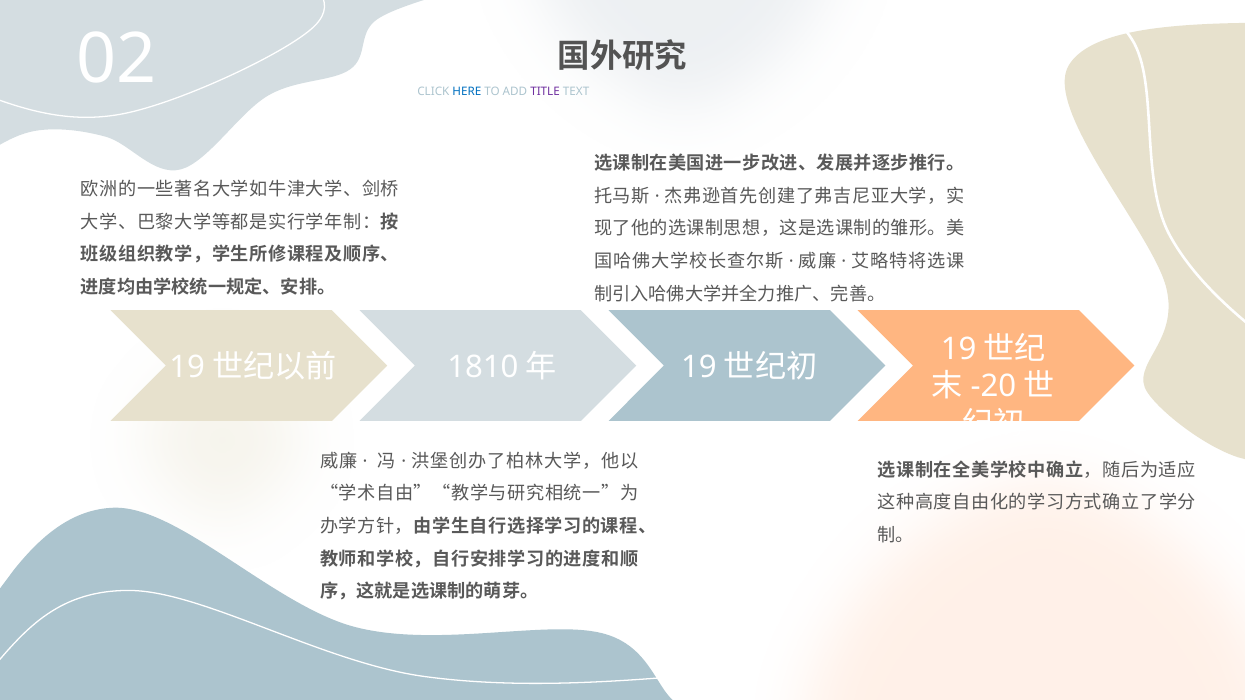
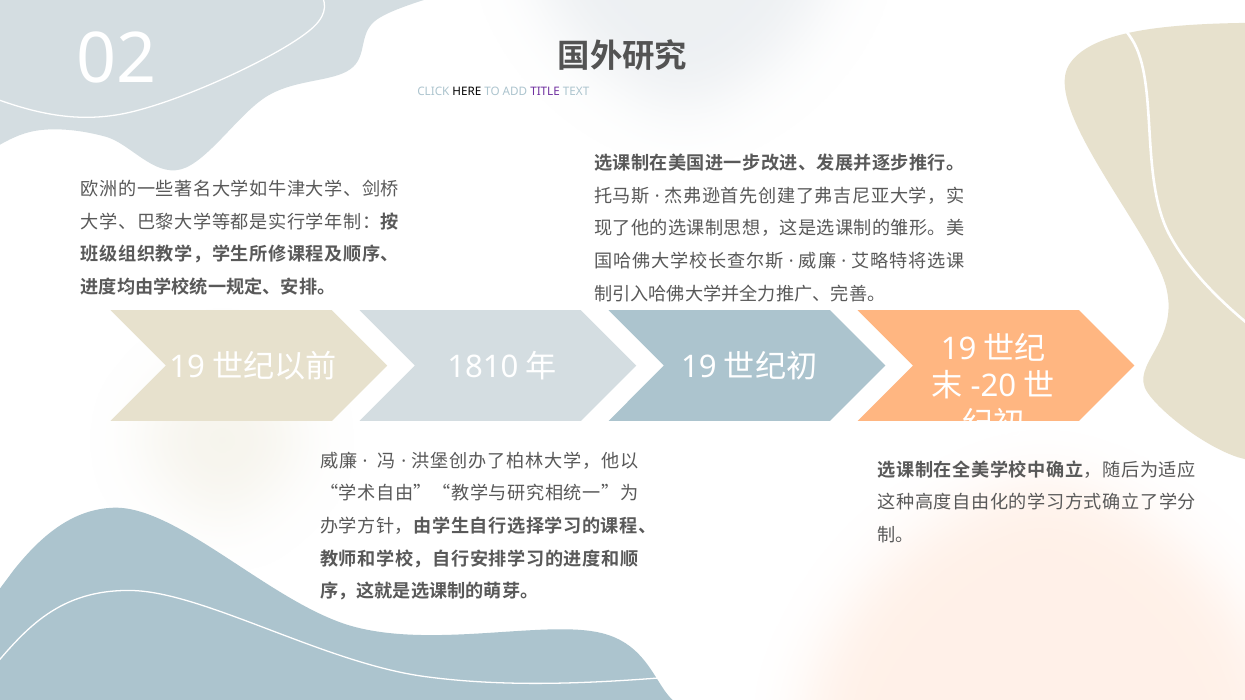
HERE colour: blue -> black
